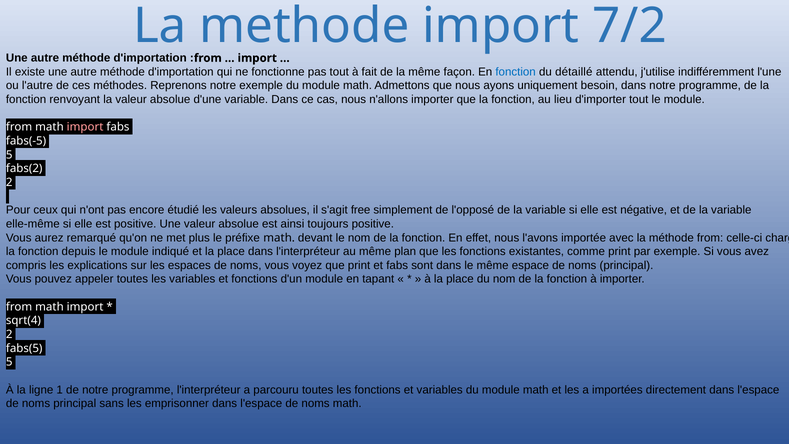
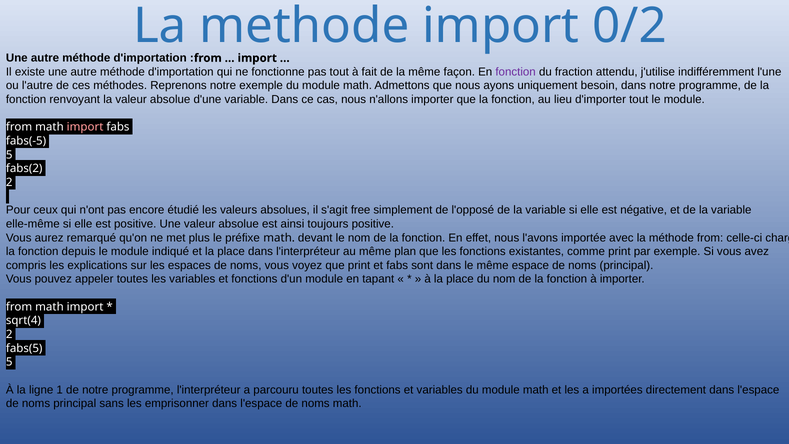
7/2: 7/2 -> 0/2
fonction at (516, 72) colour: blue -> purple
détaillé: détaillé -> fraction
